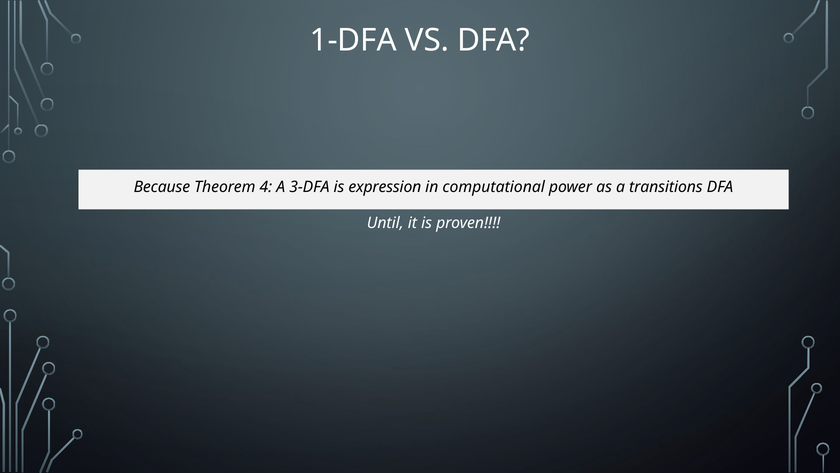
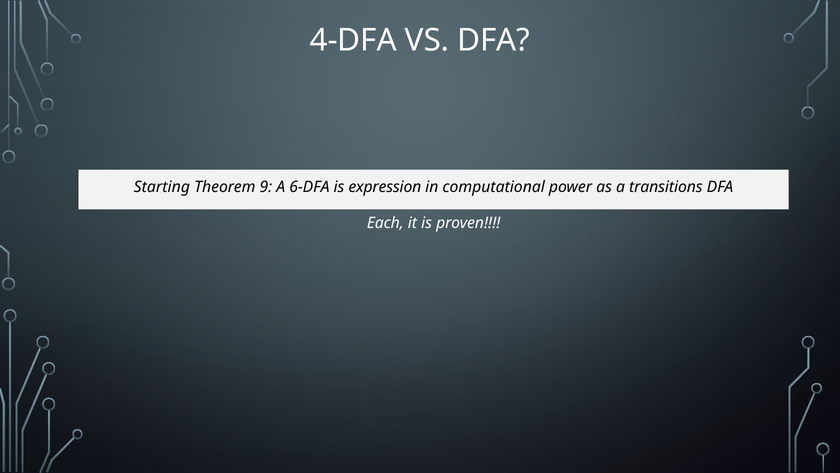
1-DFA: 1-DFA -> 4-DFA
Because: Because -> Starting
4: 4 -> 9
3-DFA: 3-DFA -> 6-DFA
Until: Until -> Each
